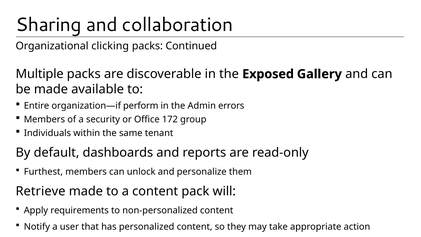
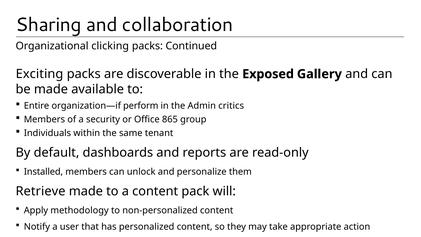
Multiple: Multiple -> Exciting
errors: errors -> critics
172: 172 -> 865
Furthest: Furthest -> Installed
requirements: requirements -> methodology
